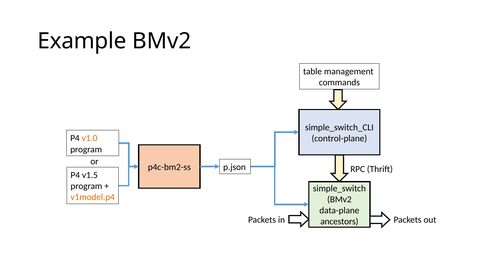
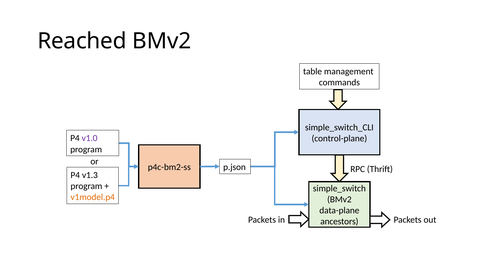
Example: Example -> Reached
v1.0 colour: orange -> purple
v1.5: v1.5 -> v1.3
